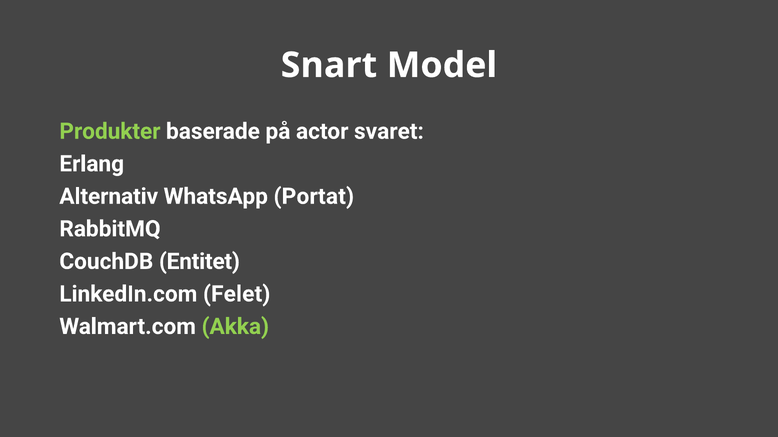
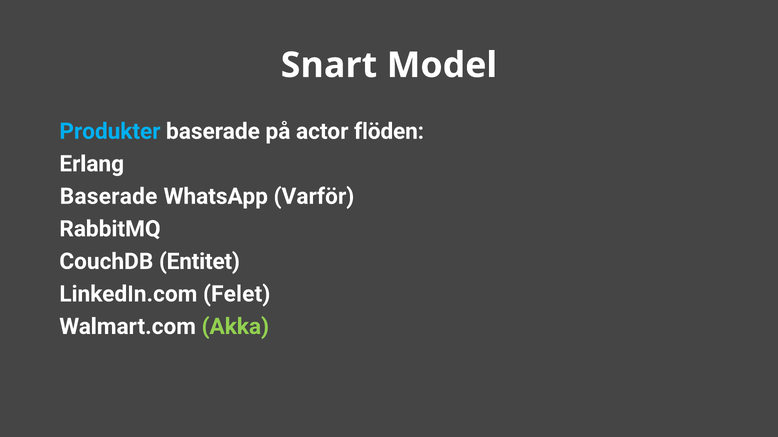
Produkter colour: light green -> light blue
svaret: svaret -> flöden
Alternativ at (109, 197): Alternativ -> Baserade
Portat: Portat -> Varför
